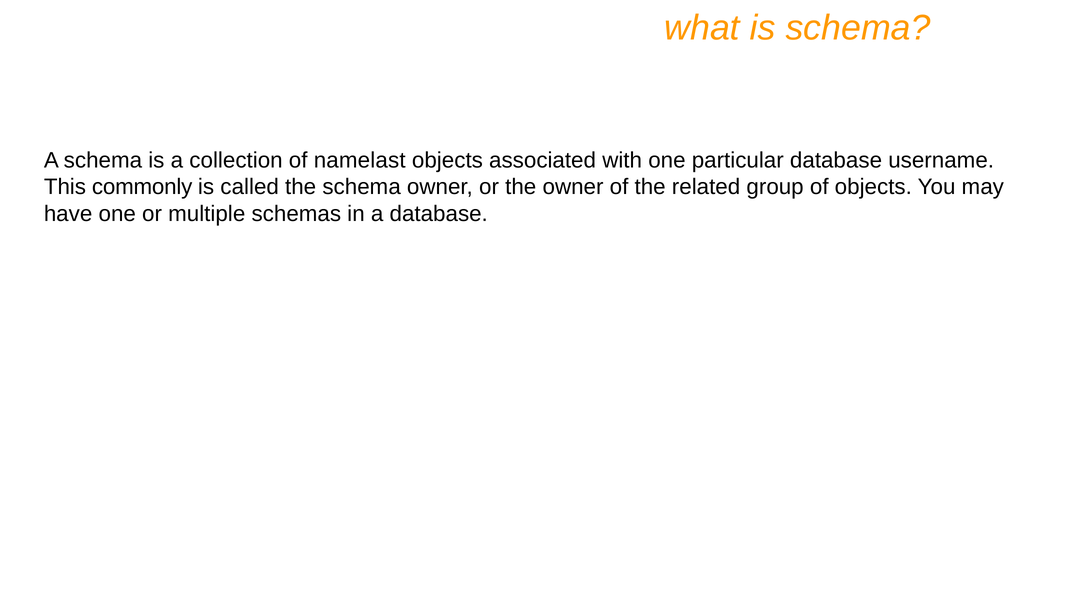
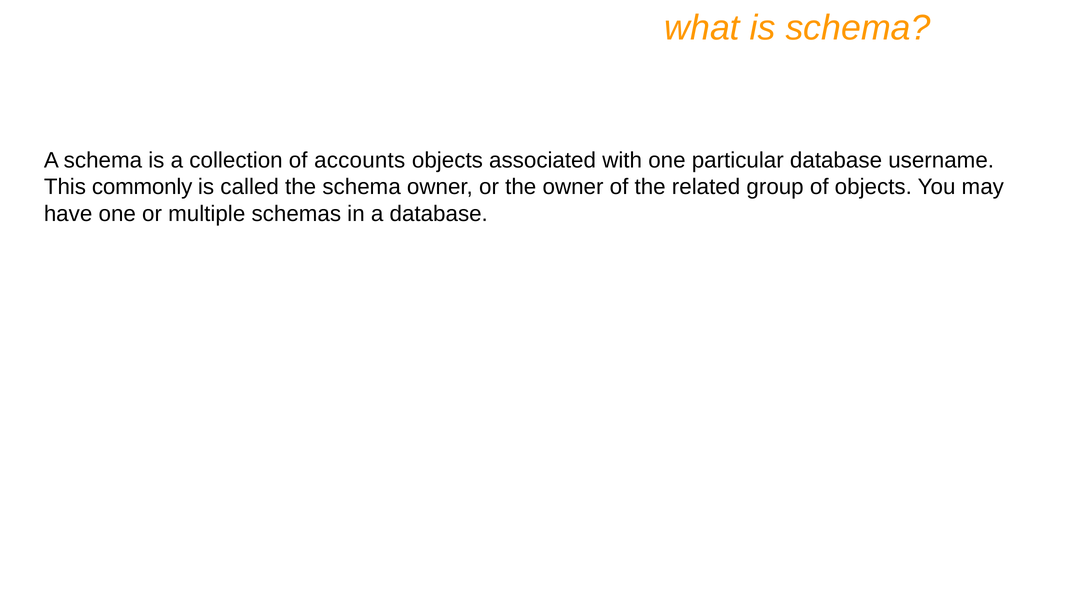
namelast: namelast -> accounts
